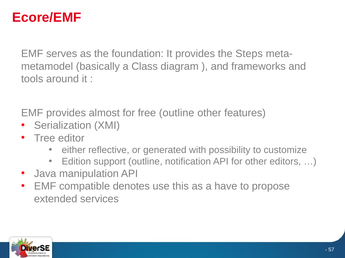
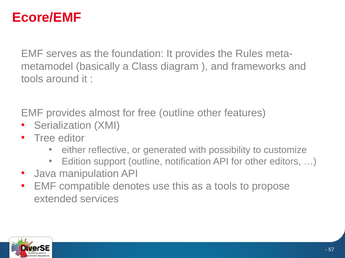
Steps: Steps -> Rules
a have: have -> tools
